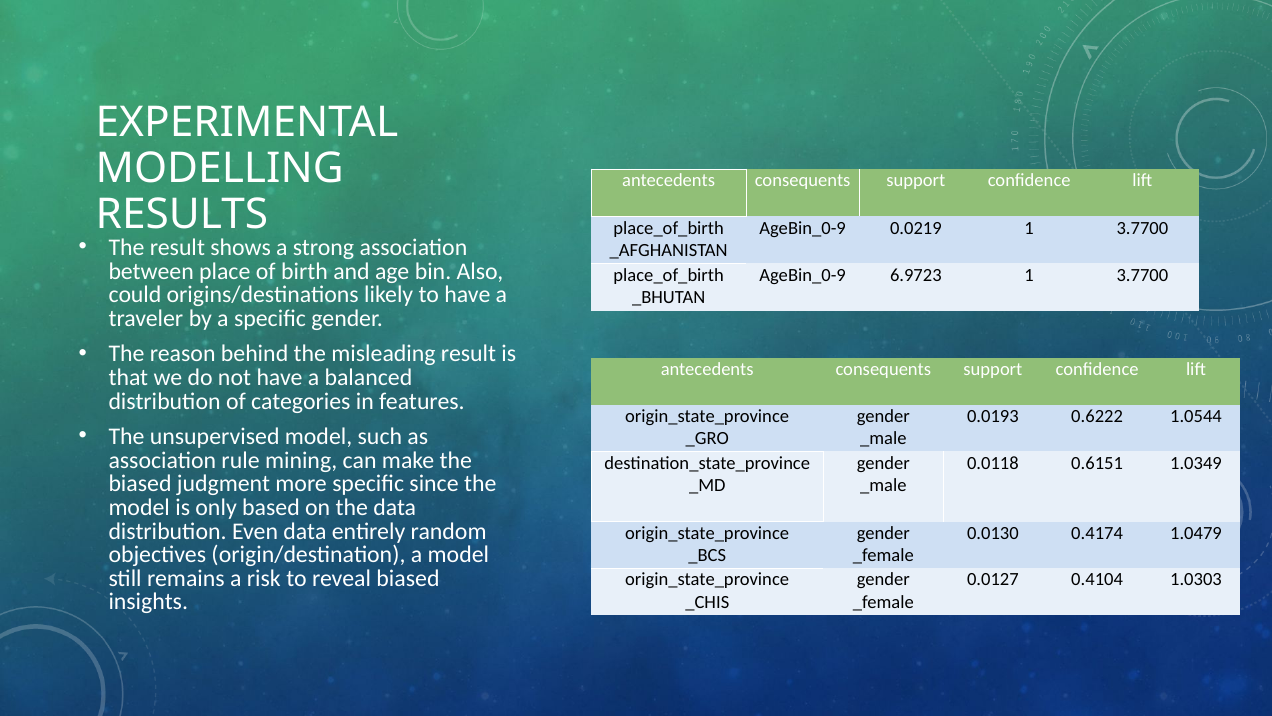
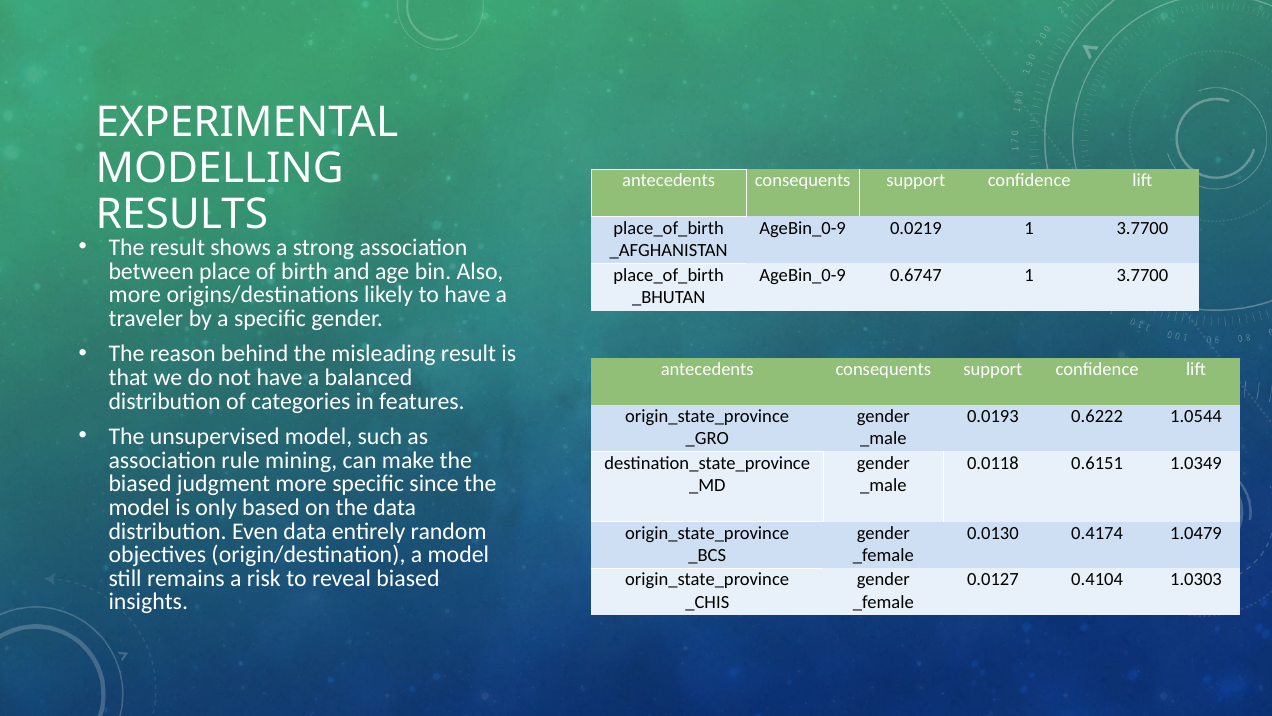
6.9723: 6.9723 -> 0.6747
could at (135, 295): could -> more
